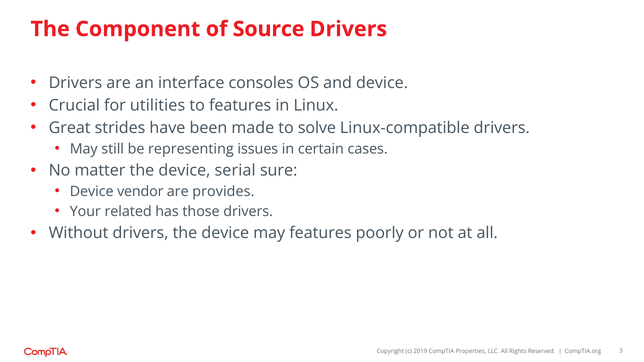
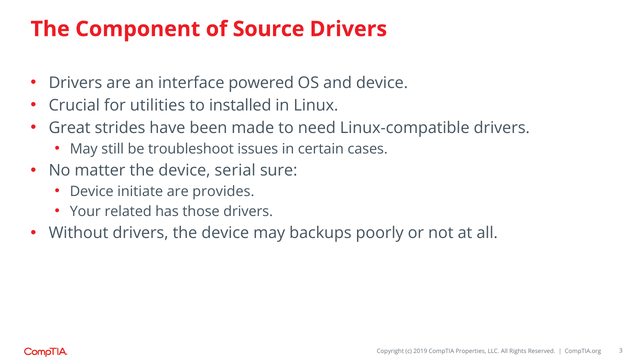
consoles: consoles -> powered
to features: features -> installed
solve: solve -> need
representing: representing -> troubleshoot
vendor: vendor -> initiate
may features: features -> backups
